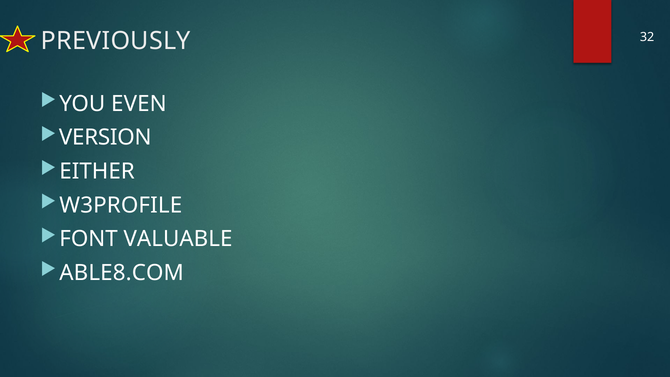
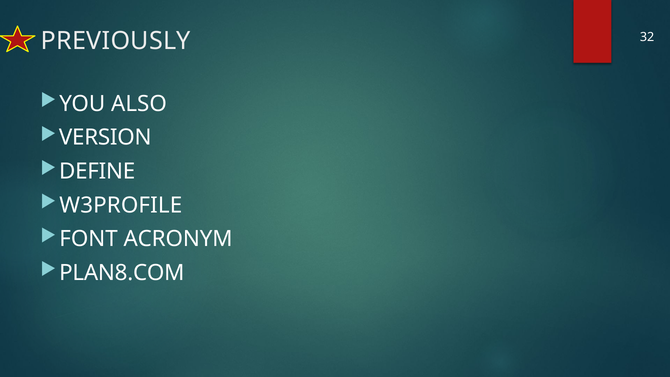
EVEN: EVEN -> ALSO
EITHER: EITHER -> DEFINE
VALUABLE: VALUABLE -> ACRONYM
ABLE8.COM: ABLE8.COM -> PLAN8.COM
